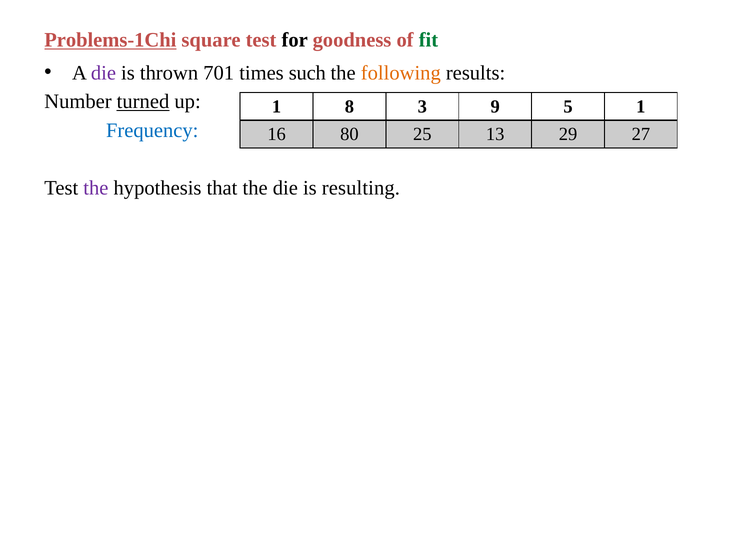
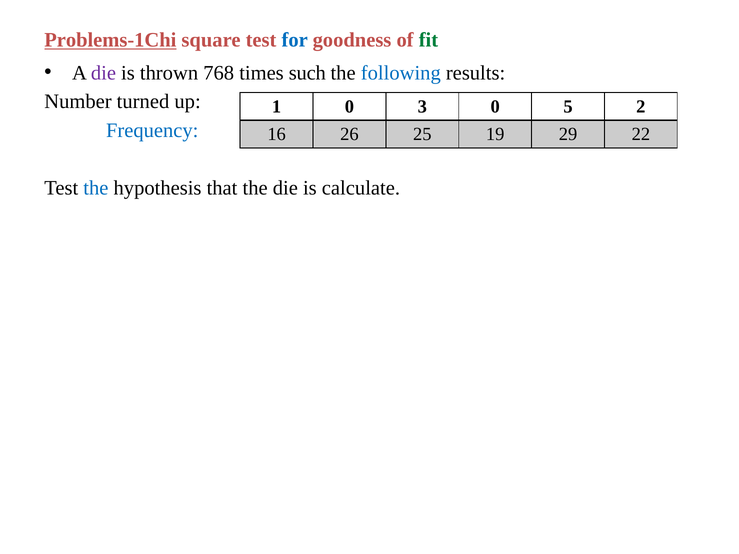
for colour: black -> blue
701: 701 -> 768
following colour: orange -> blue
turned underline: present -> none
1 8: 8 -> 0
3 9: 9 -> 0
5 1: 1 -> 2
80: 80 -> 26
13: 13 -> 19
27: 27 -> 22
the at (96, 188) colour: purple -> blue
resulting: resulting -> calculate
